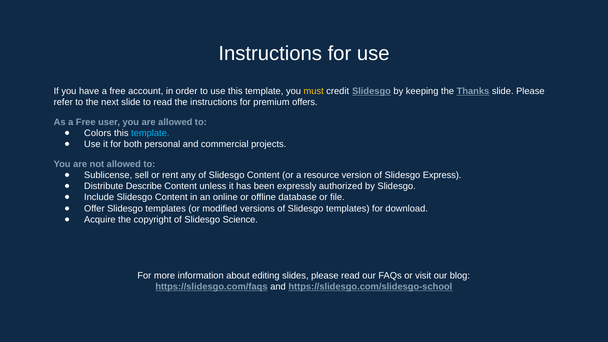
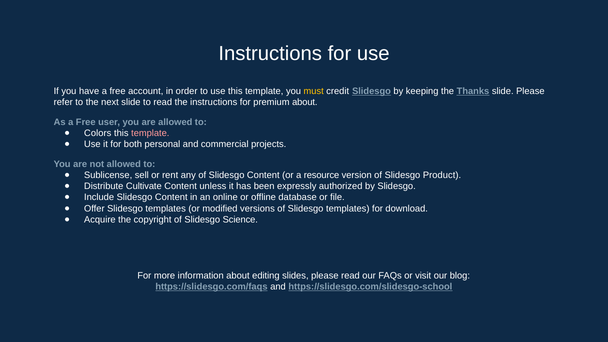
premium offers: offers -> about
template at (150, 133) colour: light blue -> pink
Express: Express -> Product
Describe: Describe -> Cultivate
